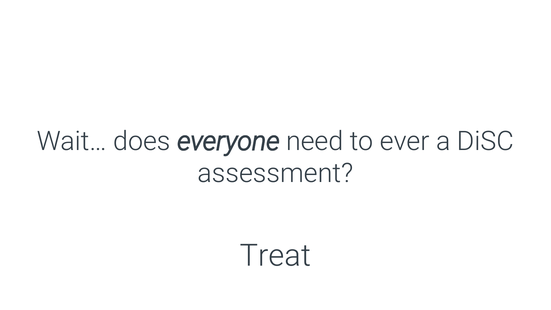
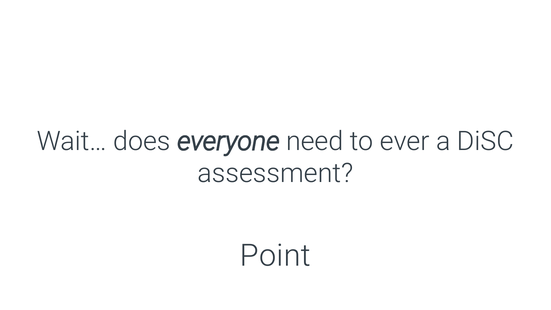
Treat: Treat -> Point
